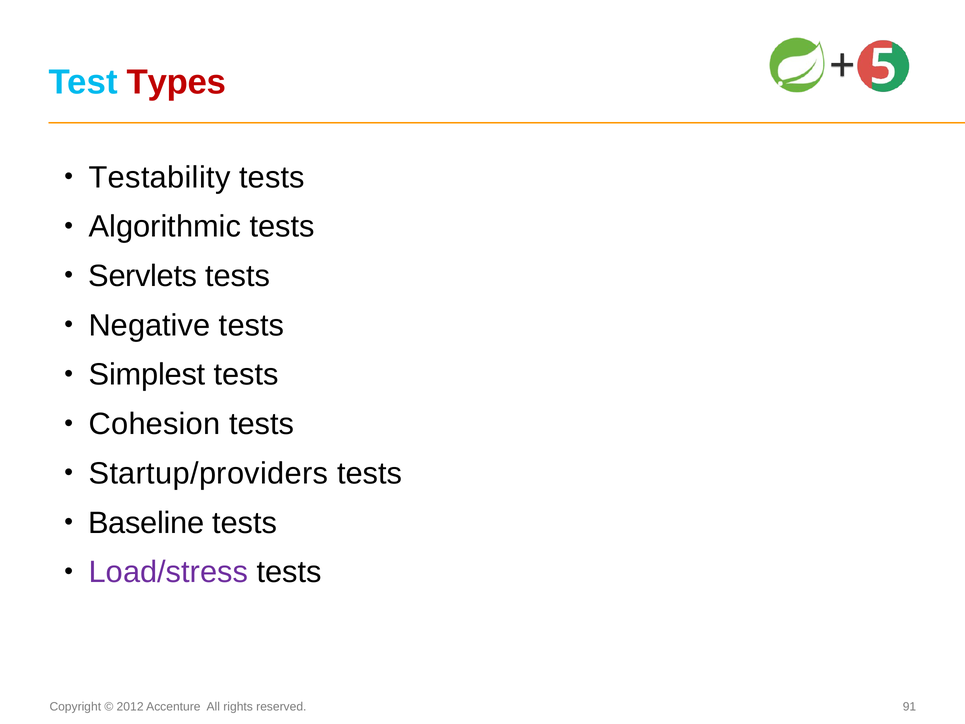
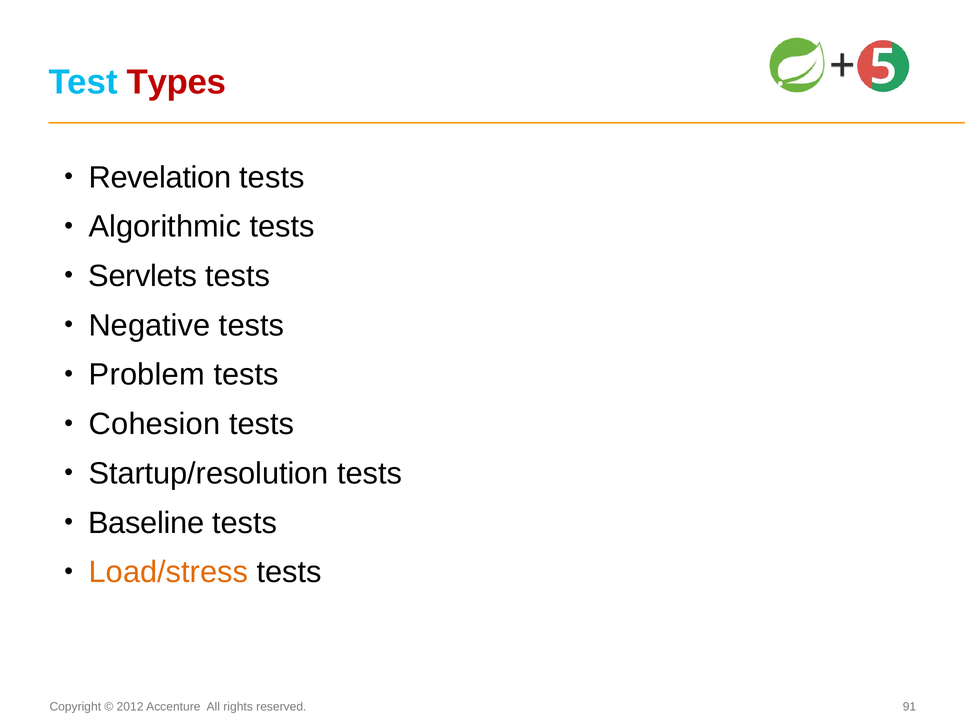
Testability: Testability -> Revelation
Simplest: Simplest -> Problem
Startup/providers: Startup/providers -> Startup/resolution
Load/stress colour: purple -> orange
